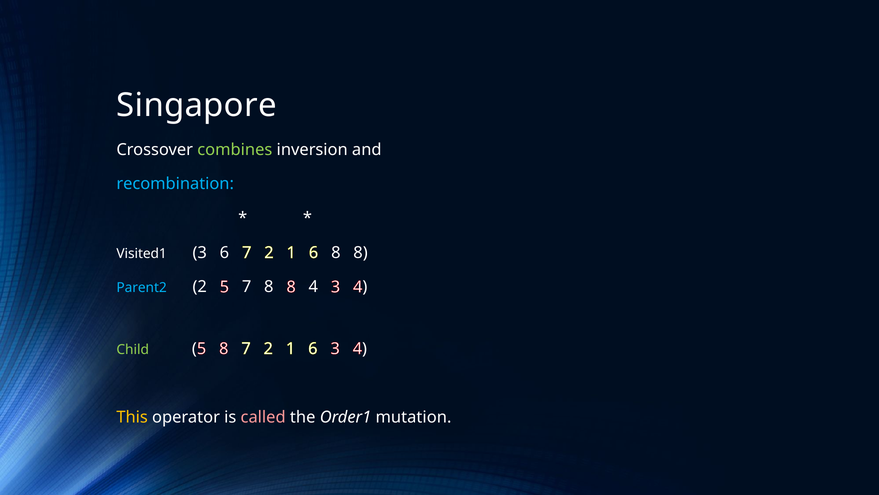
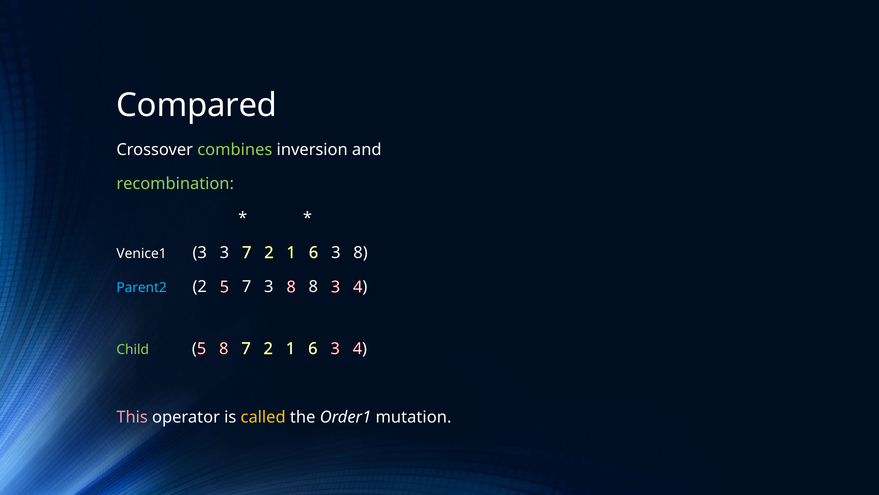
Singapore: Singapore -> Compared
recombination colour: light blue -> light green
Visited1: Visited1 -> Venice1
3 6: 6 -> 3
8 at (336, 252): 8 -> 3
7 8: 8 -> 3
8 4: 4 -> 8
This colour: yellow -> pink
called colour: pink -> yellow
